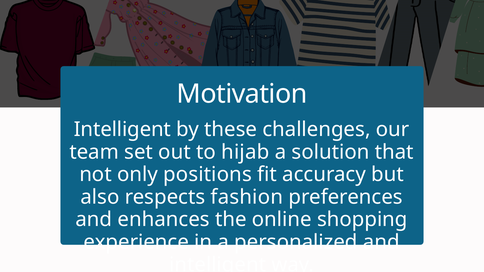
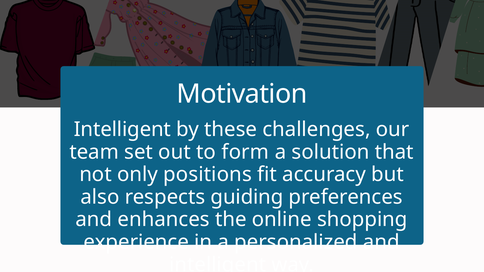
hijab: hijab -> form
fashion: fashion -> guiding
